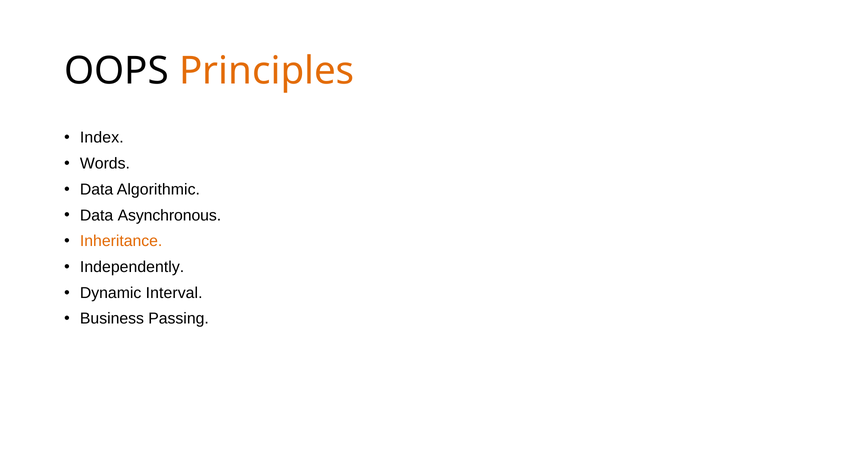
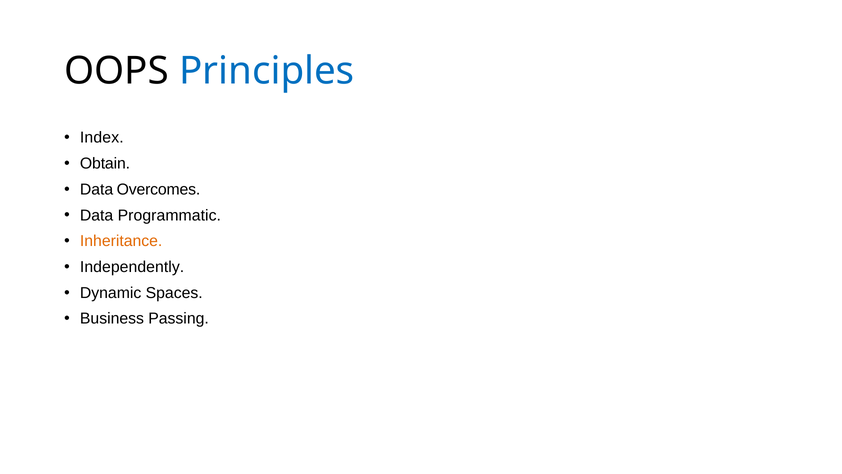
Principles colour: orange -> blue
Words: Words -> Obtain
Algorithmic: Algorithmic -> Overcomes
Asynchronous: Asynchronous -> Programmatic
Interval: Interval -> Spaces
